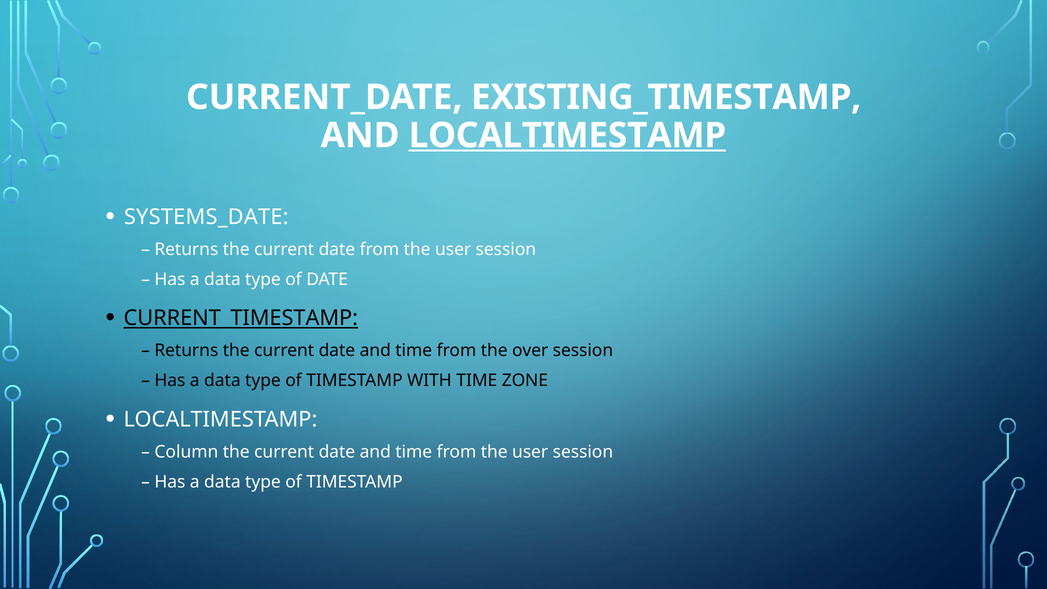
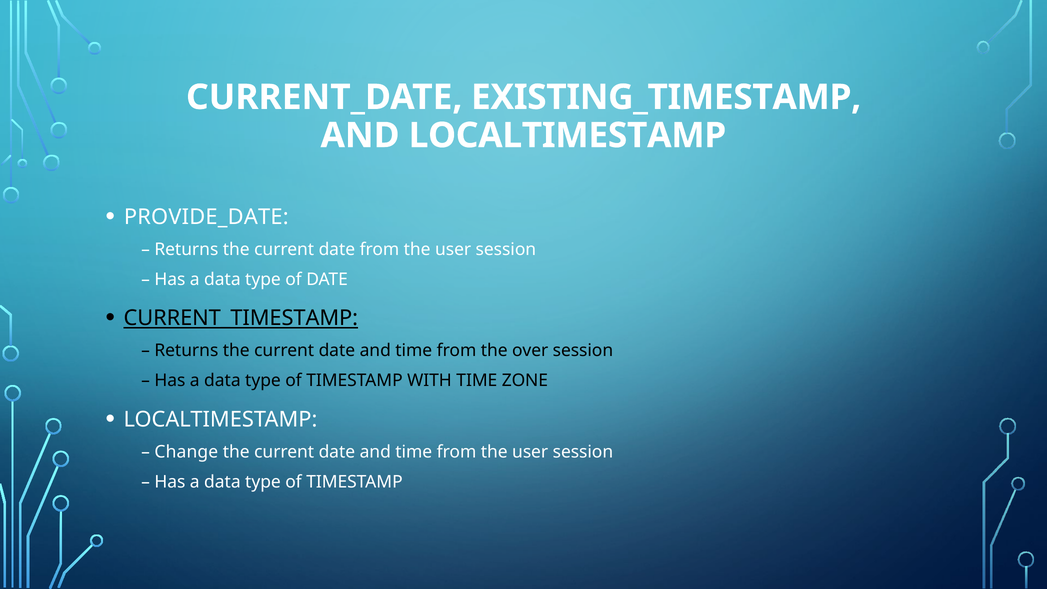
LOCALTIMESTAMP at (567, 135) underline: present -> none
SYSTEMS_DATE: SYSTEMS_DATE -> PROVIDE_DATE
Column: Column -> Change
